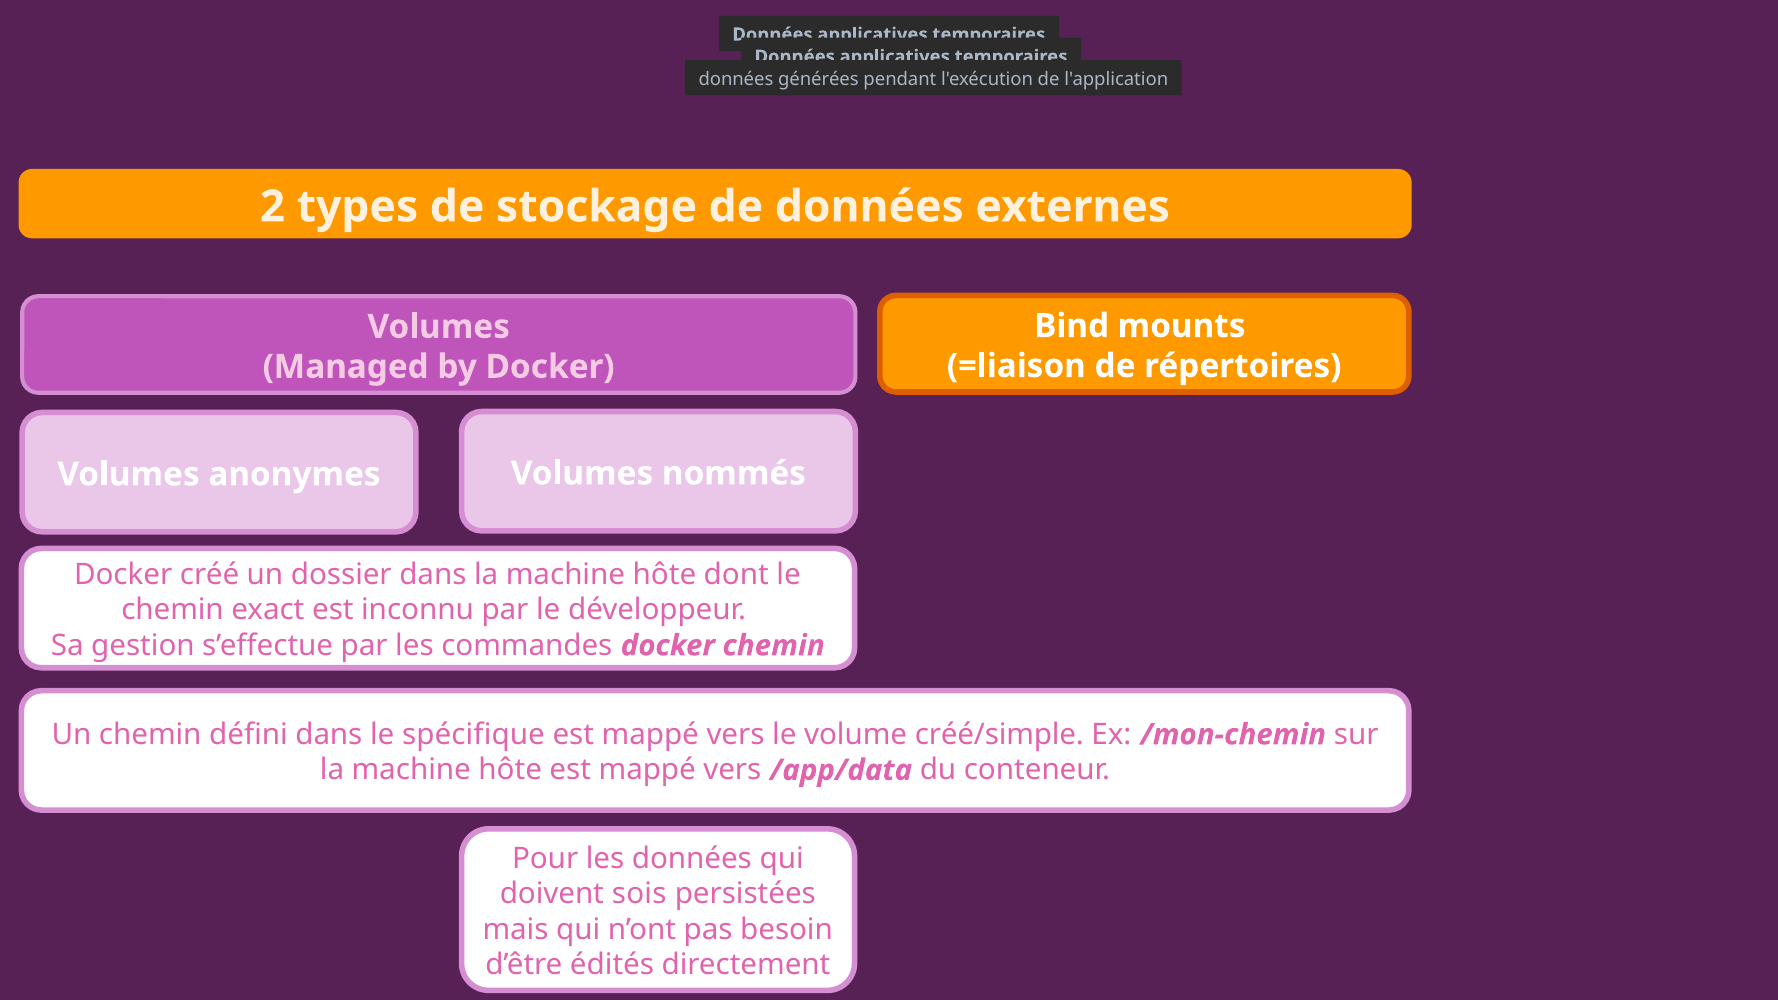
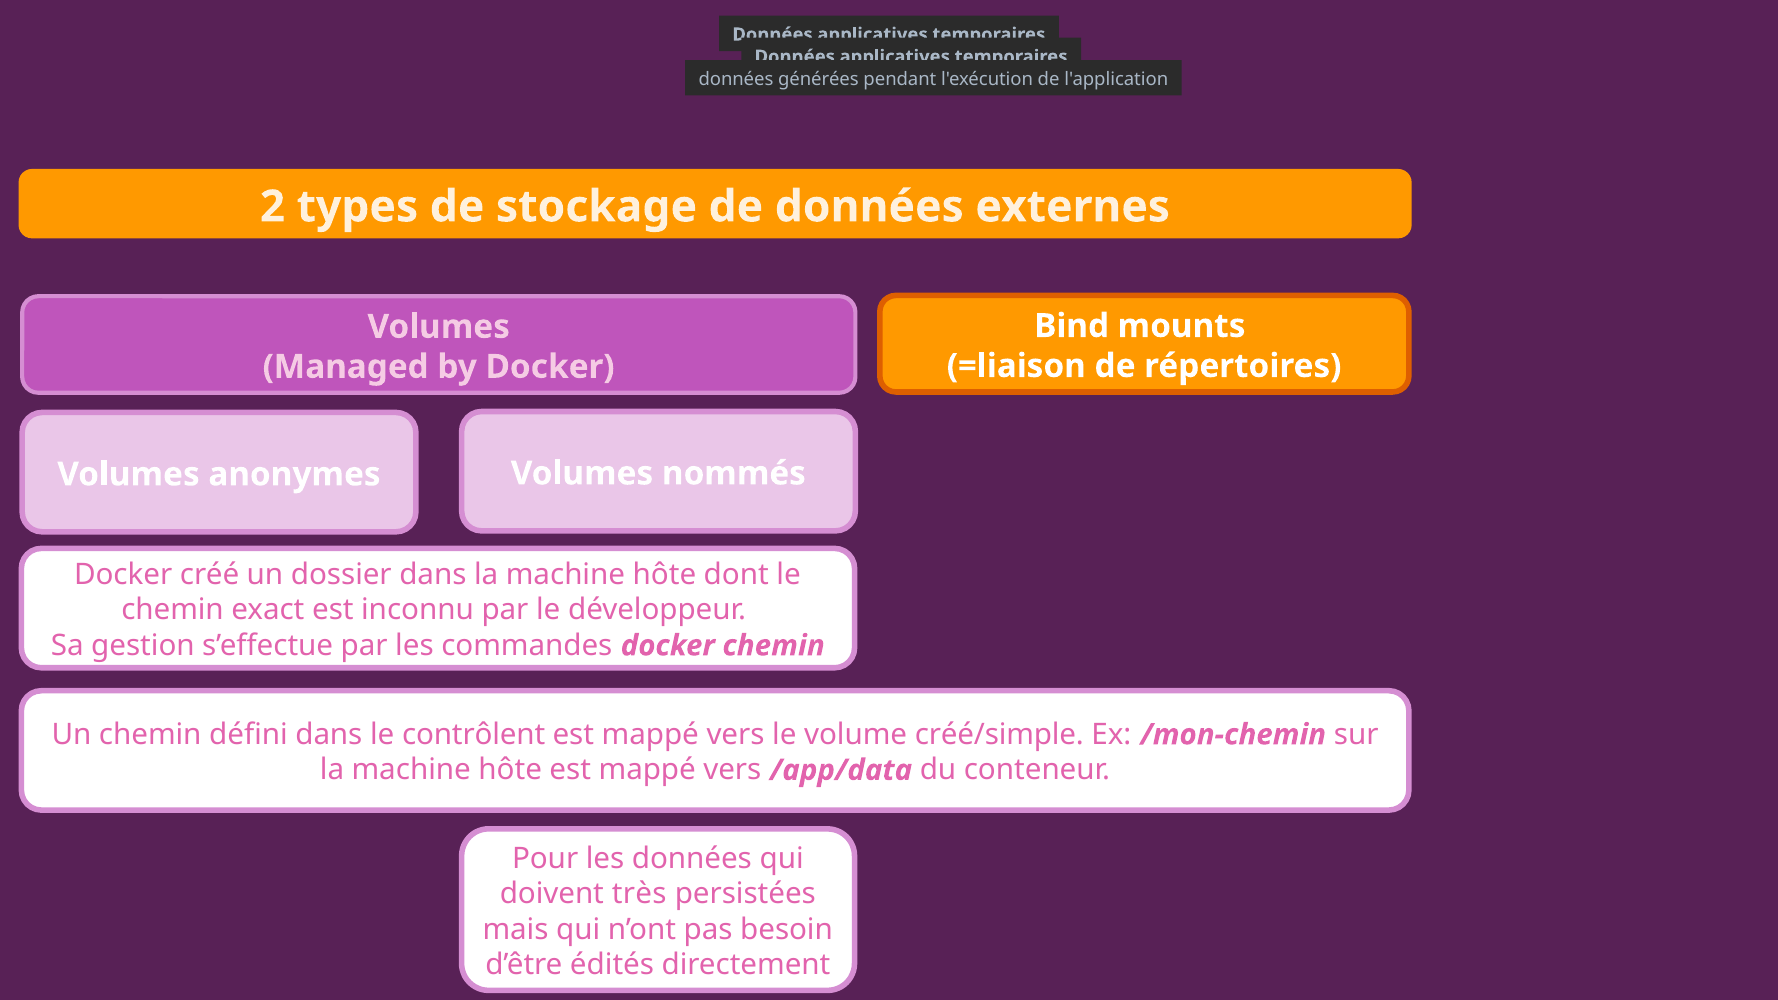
spécifique: spécifique -> contrôlent
sois: sois -> très
